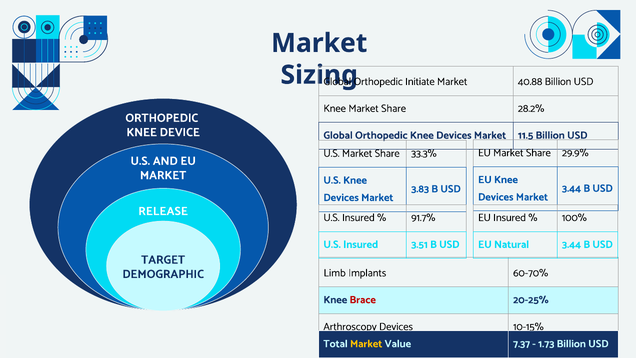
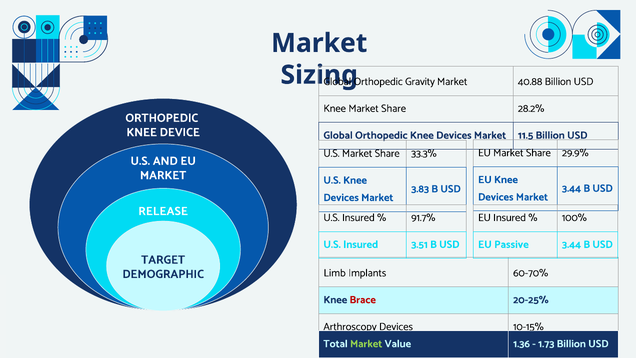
Initiate: Initiate -> Gravity
Natural: Natural -> Passive
Market at (366, 343) colour: yellow -> light green
7.37: 7.37 -> 1.36
